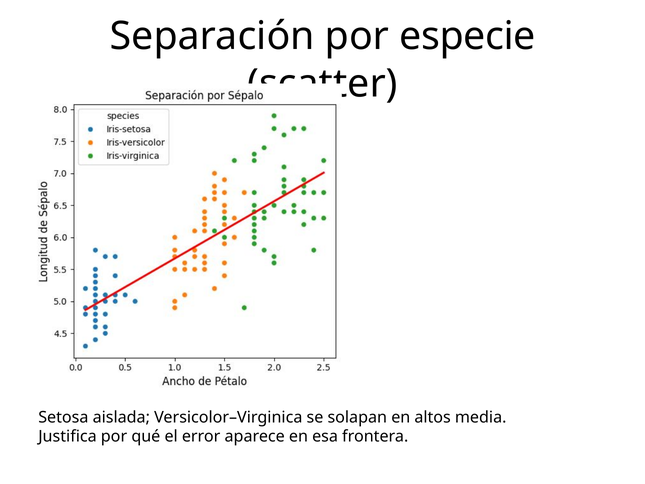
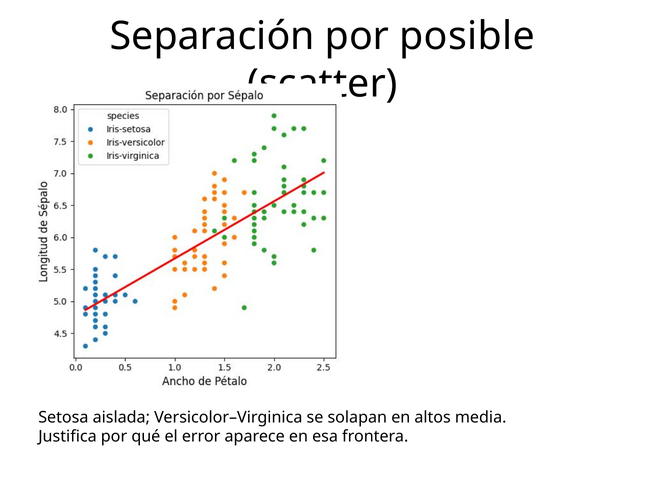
especie: especie -> posible
